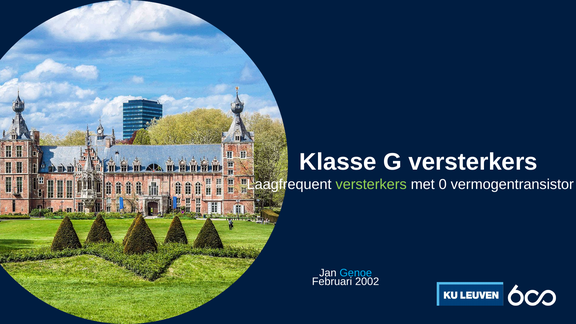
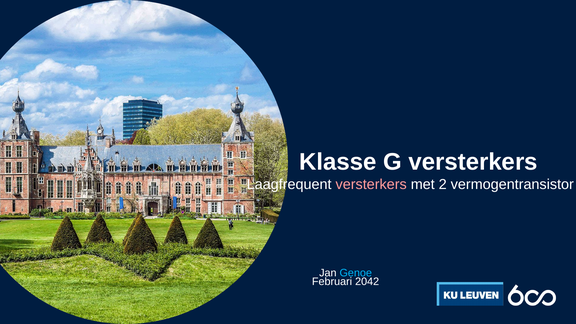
versterkers at (371, 185) colour: light green -> pink
0: 0 -> 2
2002: 2002 -> 2042
